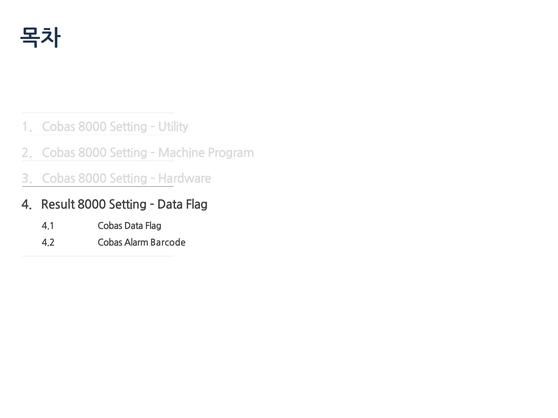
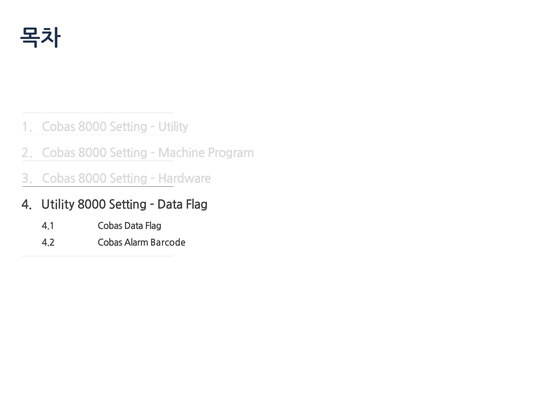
4 Result: Result -> Utility
